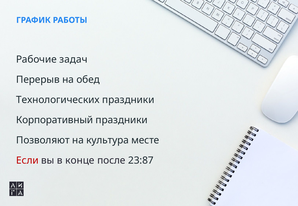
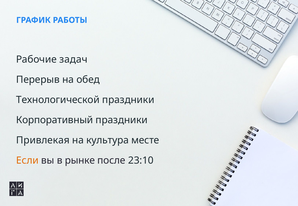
Технологических: Технологических -> Технологической
Позволяют: Позволяют -> Привлекая
Если colour: red -> orange
конце: конце -> рынке
23:87: 23:87 -> 23:10
